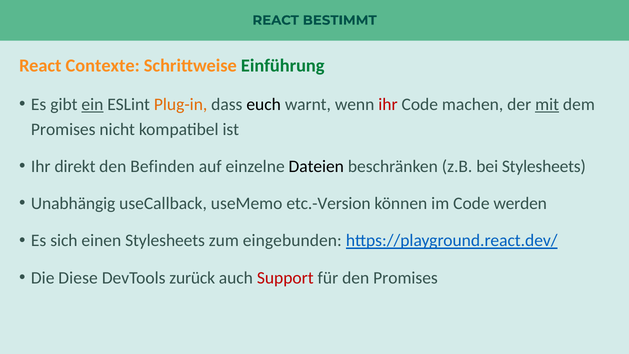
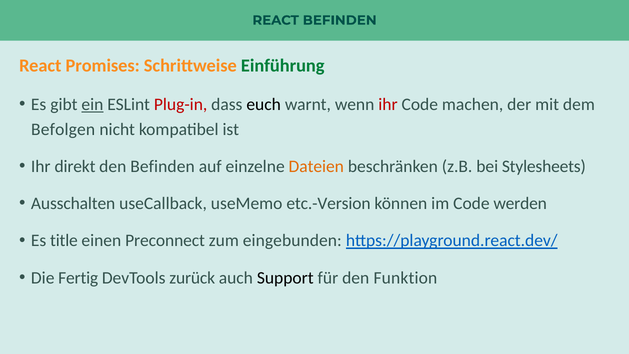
REACT BESTIMMT: BESTIMMT -> BEFINDEN
Contexte: Contexte -> Promises
Plug-in colour: orange -> red
mit underline: present -> none
Promises at (63, 129): Promises -> Befolgen
Dateien colour: black -> orange
Unabhängig: Unabhängig -> Ausschalten
sich: sich -> title
einen Stylesheets: Stylesheets -> Preconnect
Diese: Diese -> Fertig
Support colour: red -> black
den Promises: Promises -> Funktion
